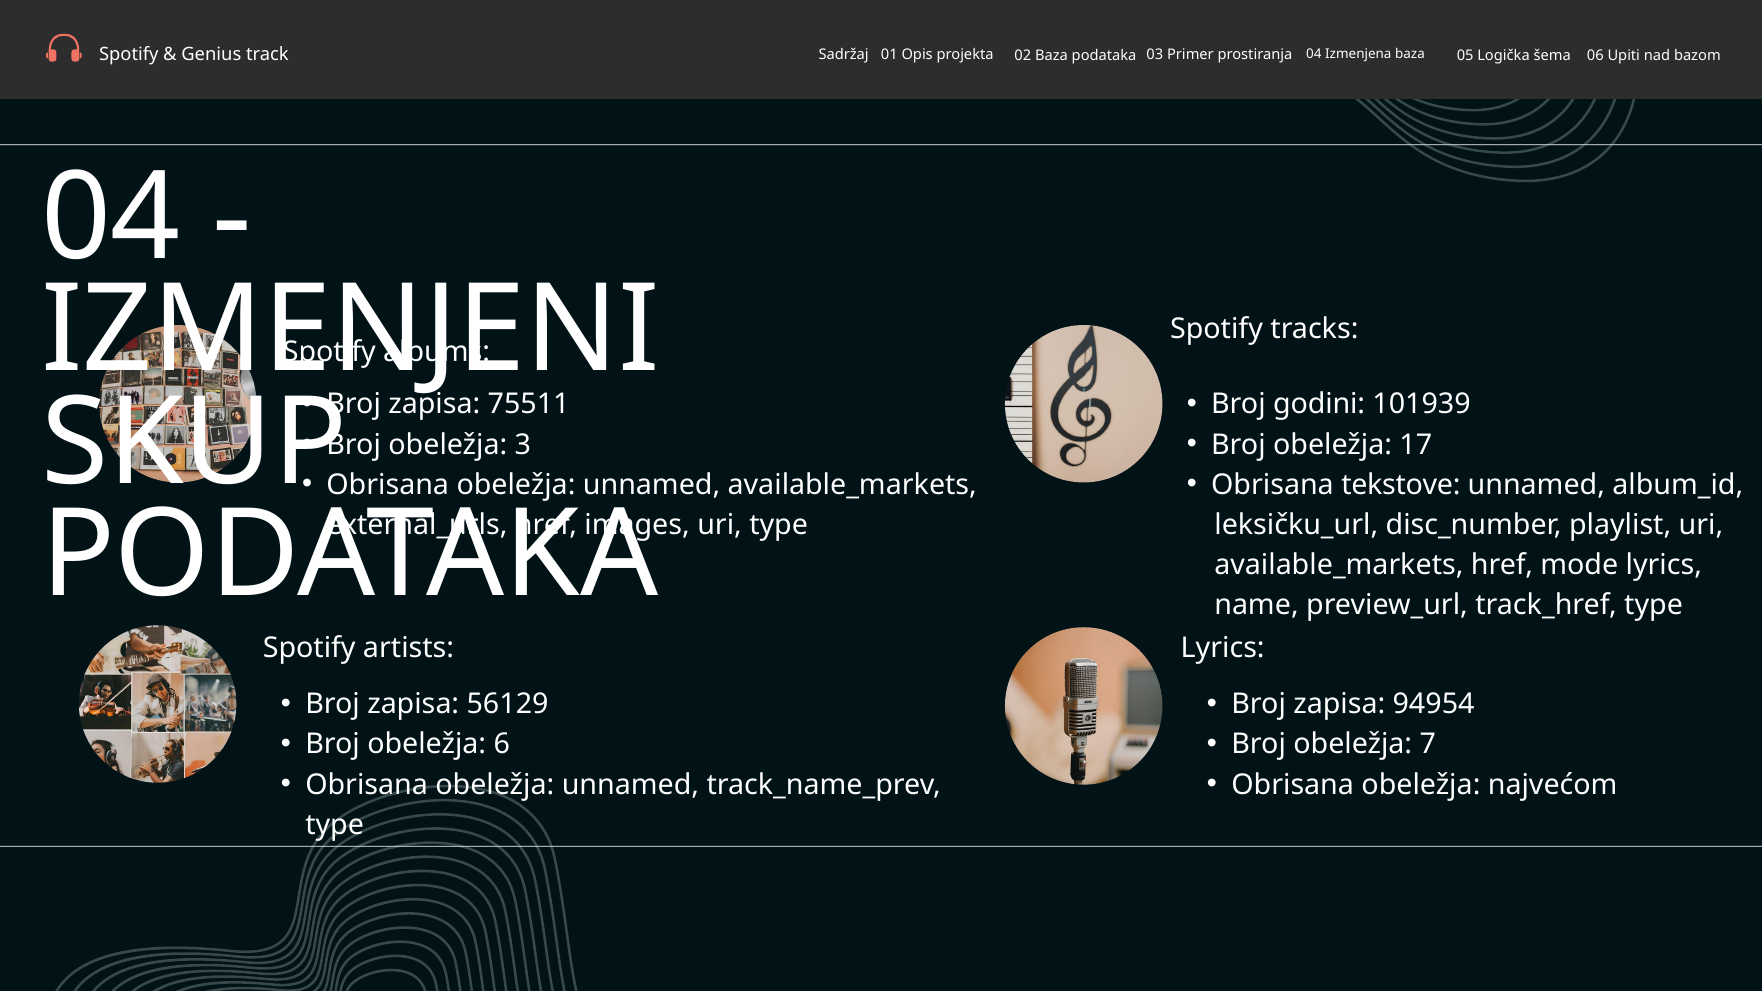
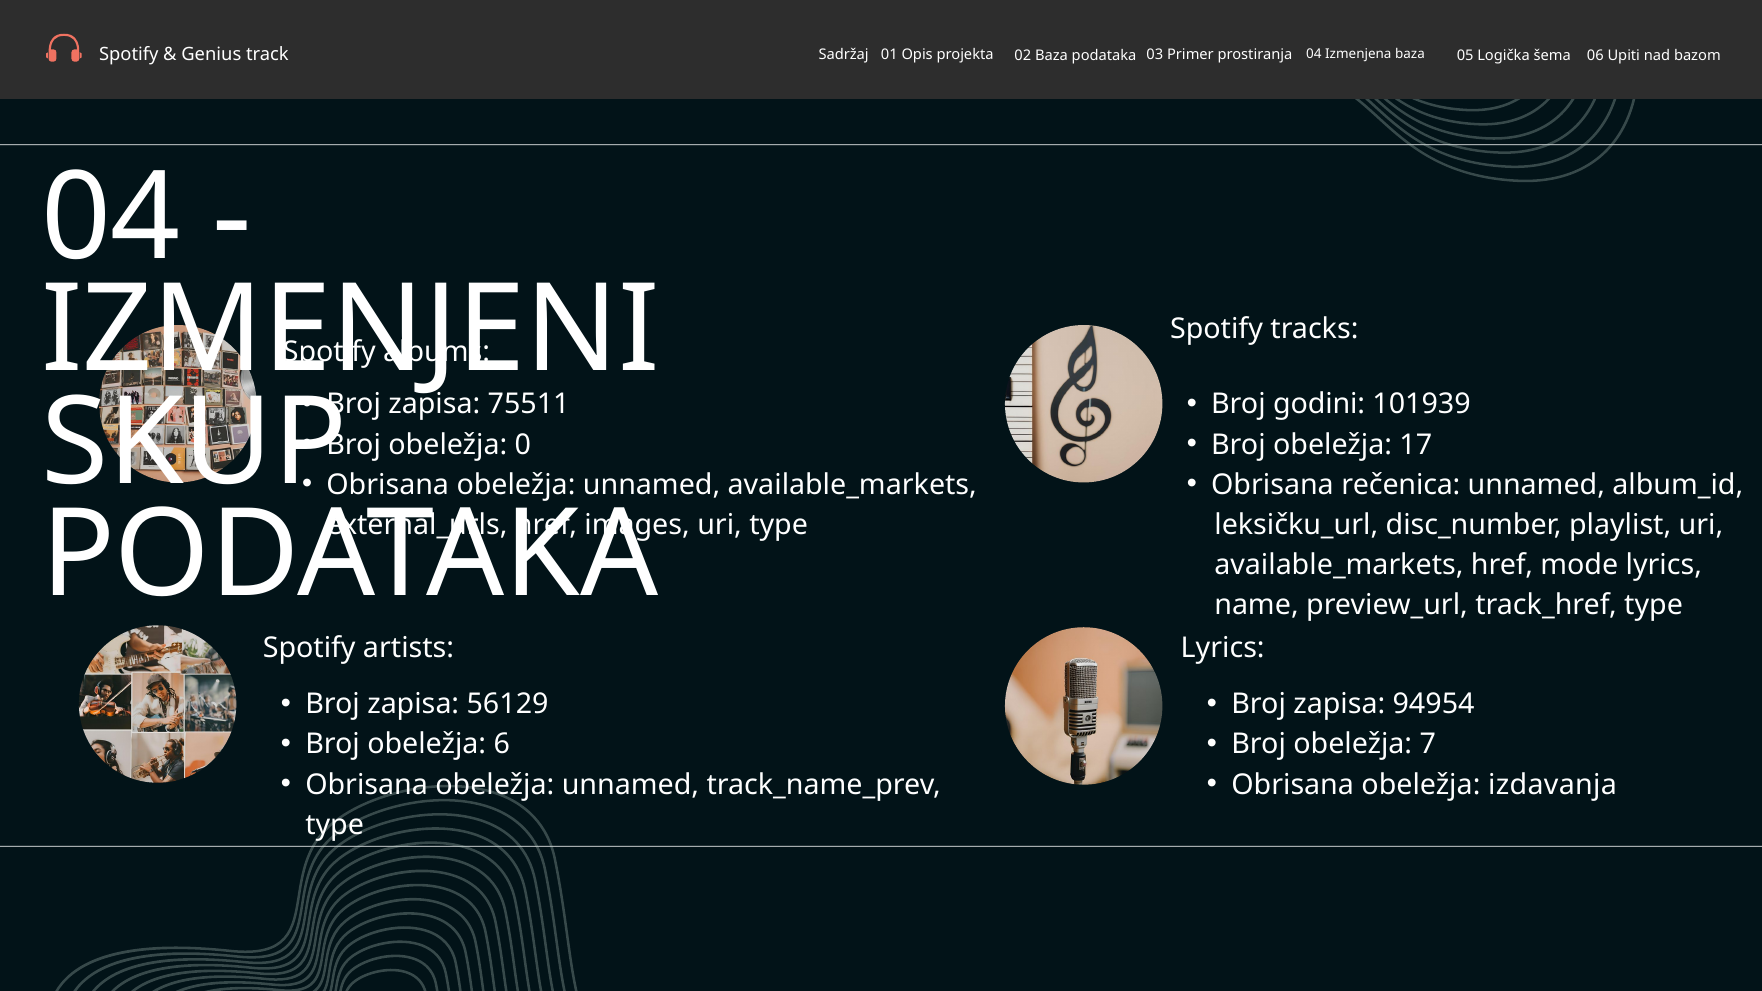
3: 3 -> 0
tekstove: tekstove -> rečenica
najvećom: najvećom -> izdavanja
